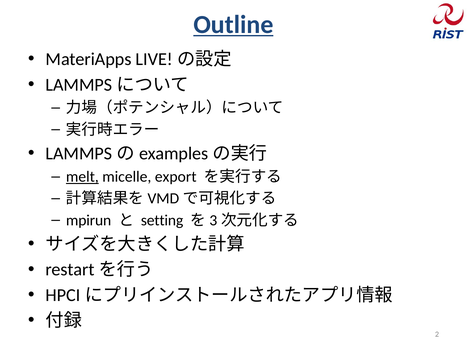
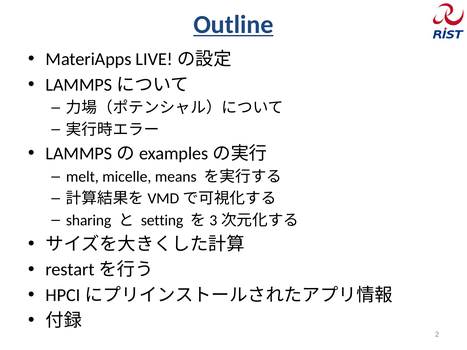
melt underline: present -> none
export: export -> means
mpirun: mpirun -> sharing
